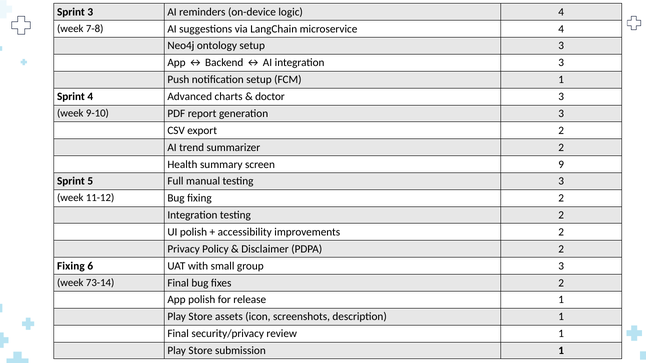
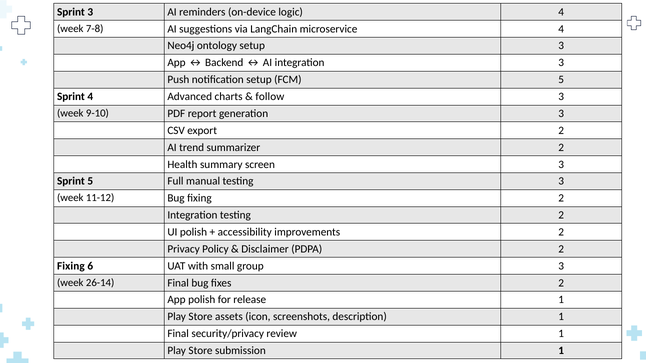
FCM 1: 1 -> 5
doctor: doctor -> follow
screen 9: 9 -> 3
73-14: 73-14 -> 26-14
